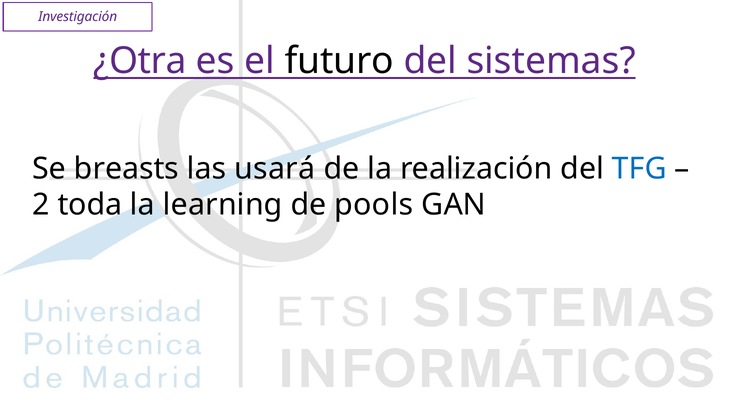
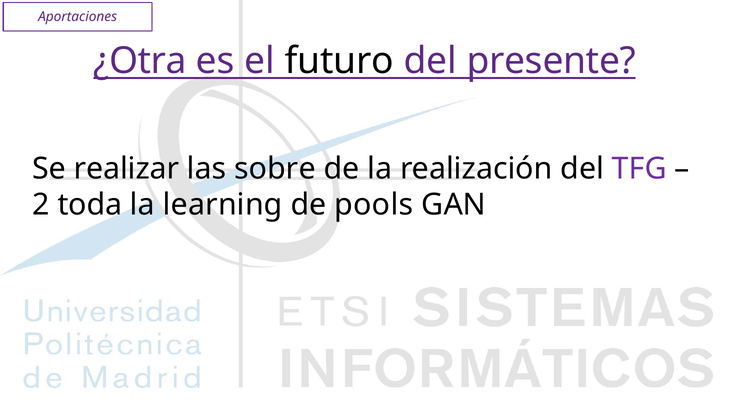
Investigación: Investigación -> Aportaciones
sistemas: sistemas -> presente
breasts: breasts -> realizar
usará: usará -> sobre
TFG colour: blue -> purple
